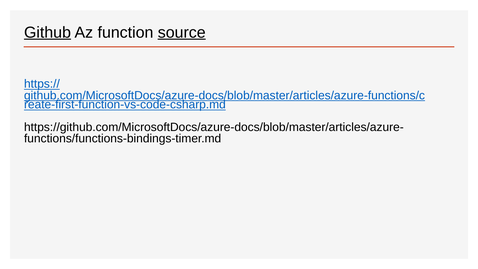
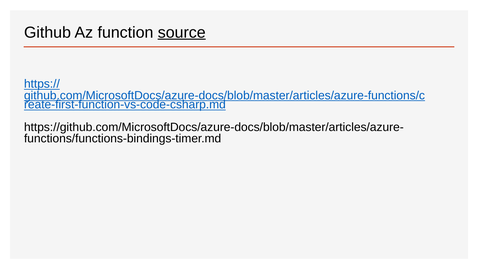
Github underline: present -> none
